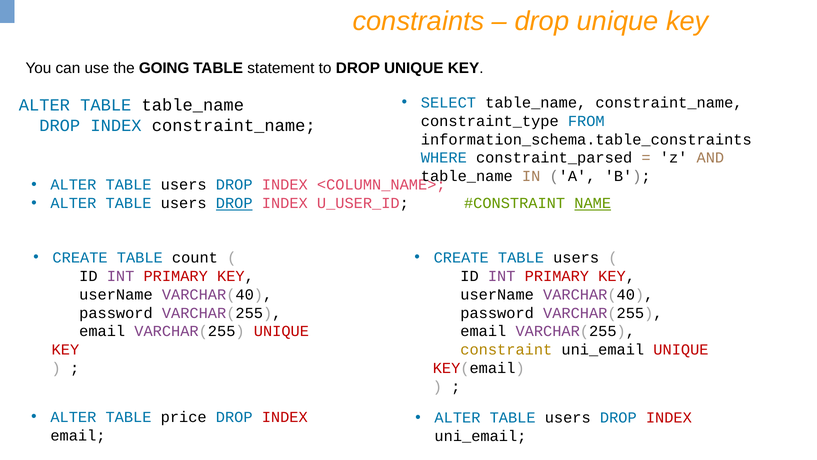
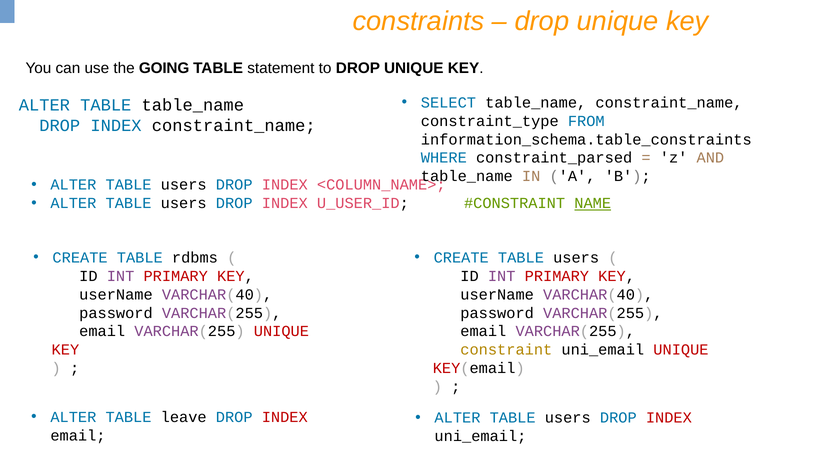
DROP at (234, 203) underline: present -> none
count: count -> rdbms
price: price -> leave
